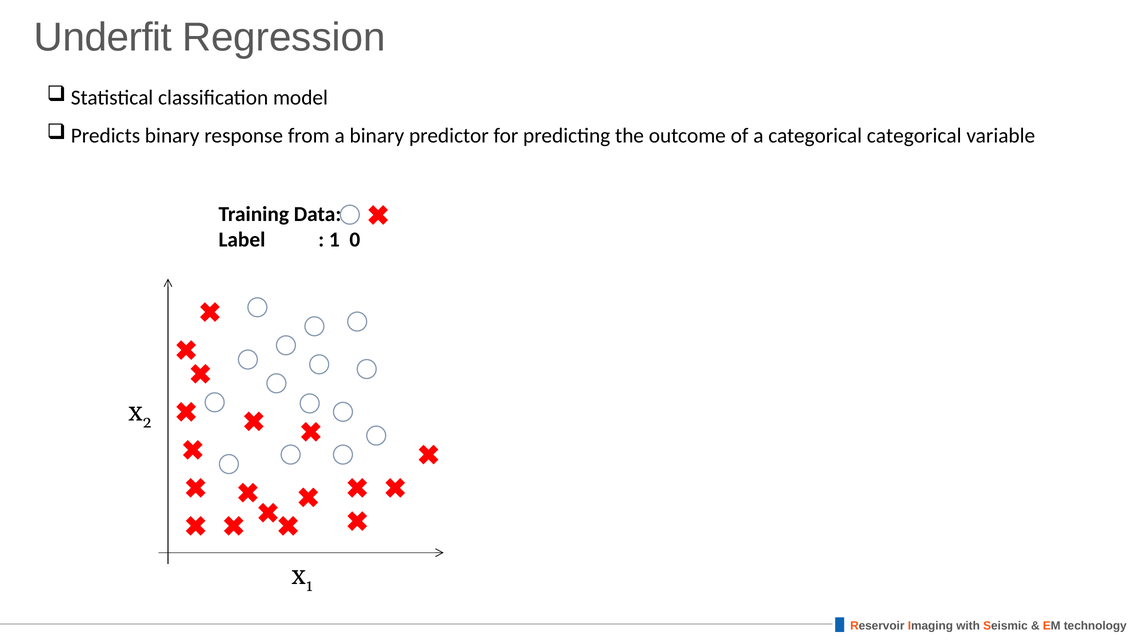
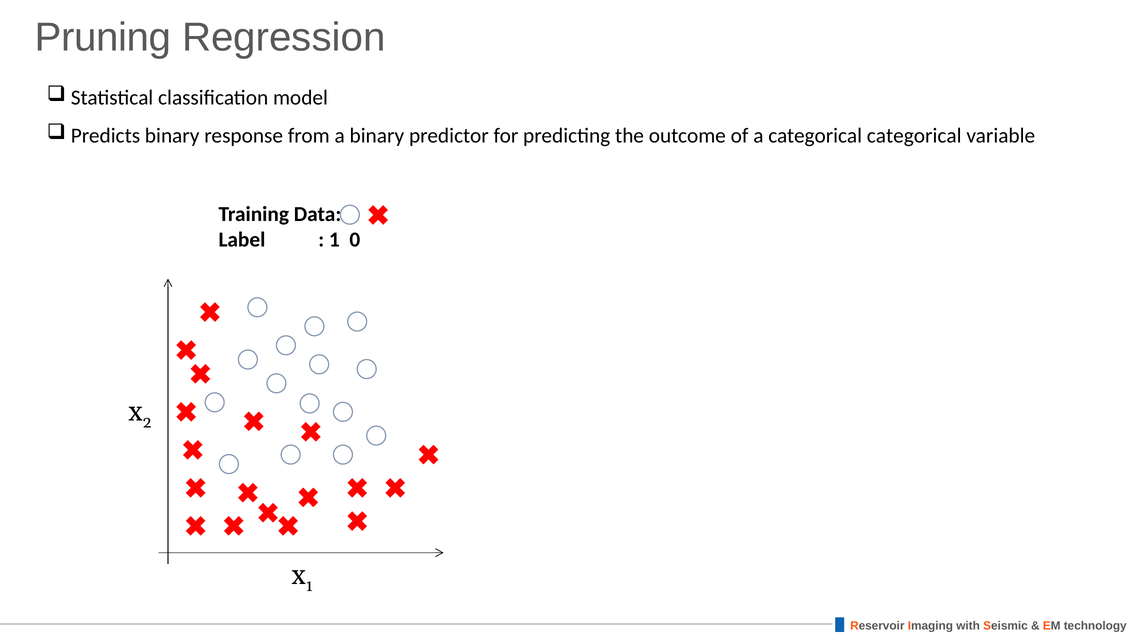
Underfit: Underfit -> Pruning
